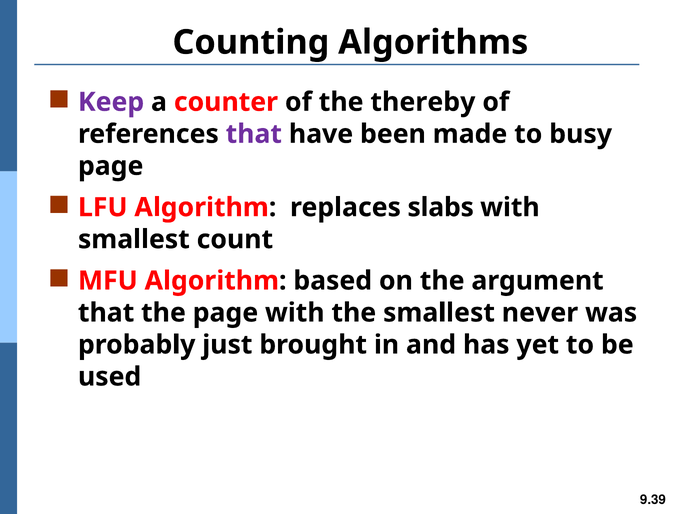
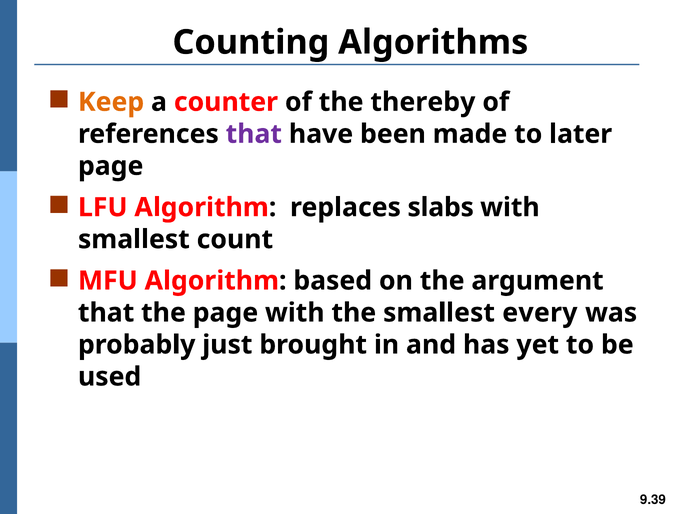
Keep colour: purple -> orange
busy: busy -> later
never: never -> every
